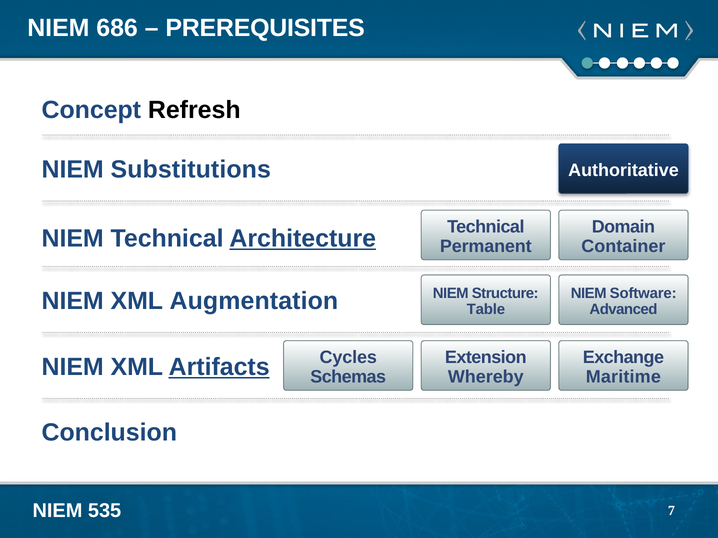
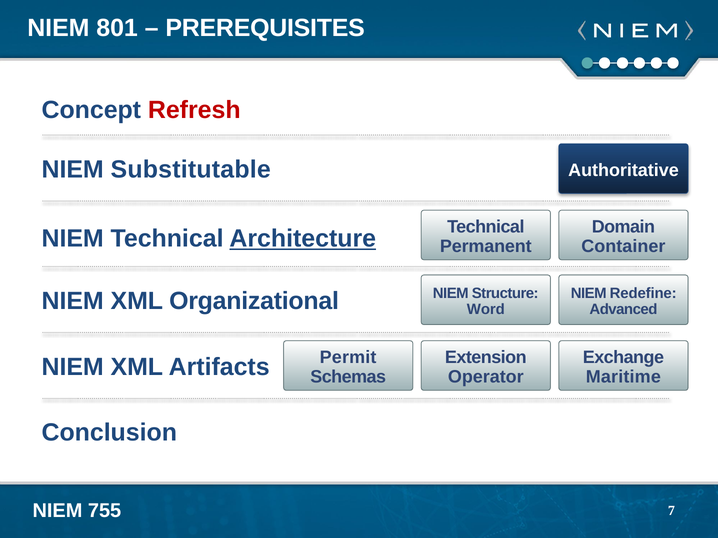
686: 686 -> 801
Refresh colour: black -> red
Substitutions: Substitutions -> Substitutable
Software: Software -> Redefine
Augmentation: Augmentation -> Organizational
Table: Table -> Word
Cycles: Cycles -> Permit
Artifacts underline: present -> none
Whereby: Whereby -> Operator
535: 535 -> 755
